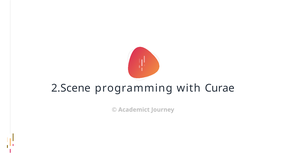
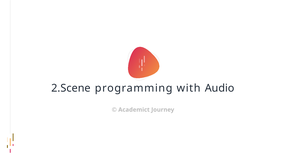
Curae: Curae -> Audio
